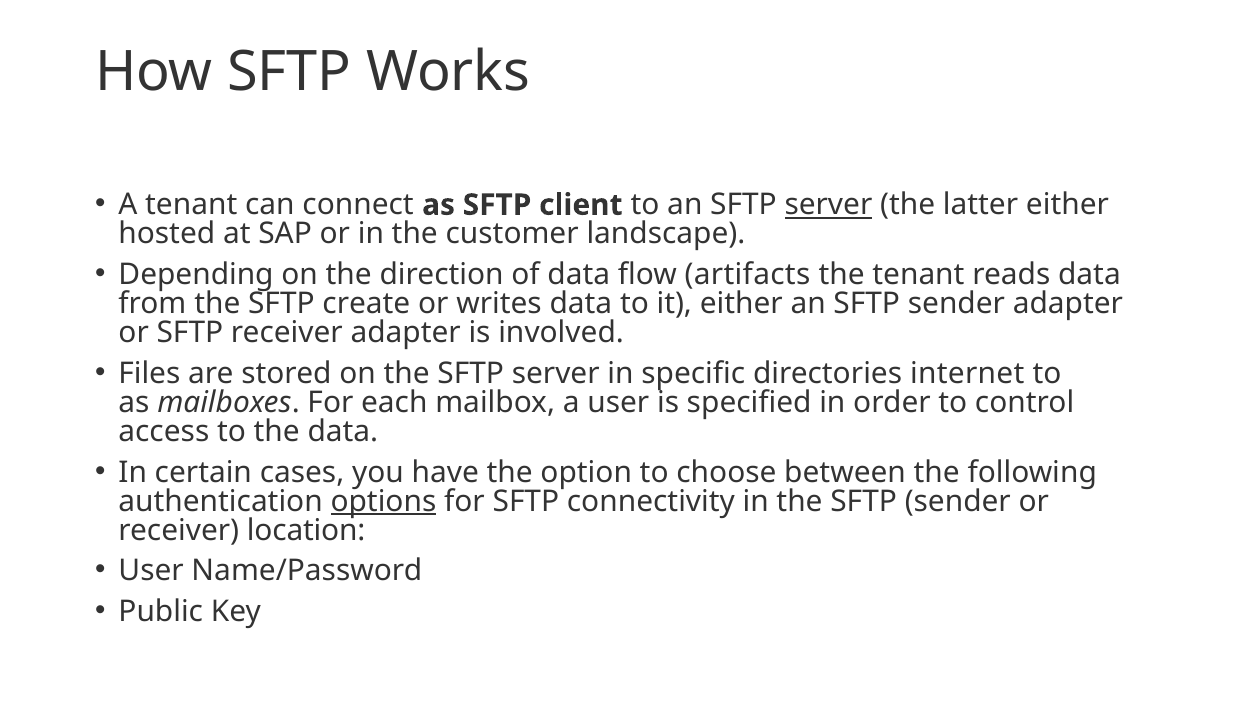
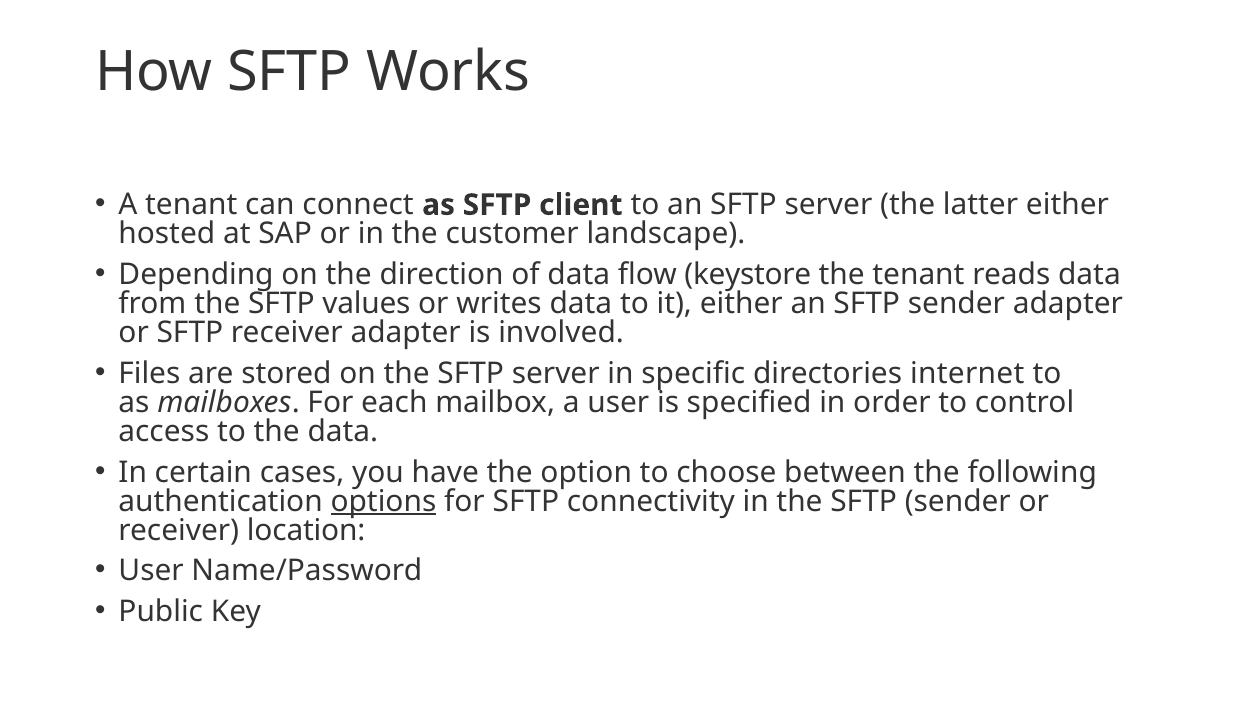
server at (828, 205) underline: present -> none
artifacts: artifacts -> keystore
create: create -> values
